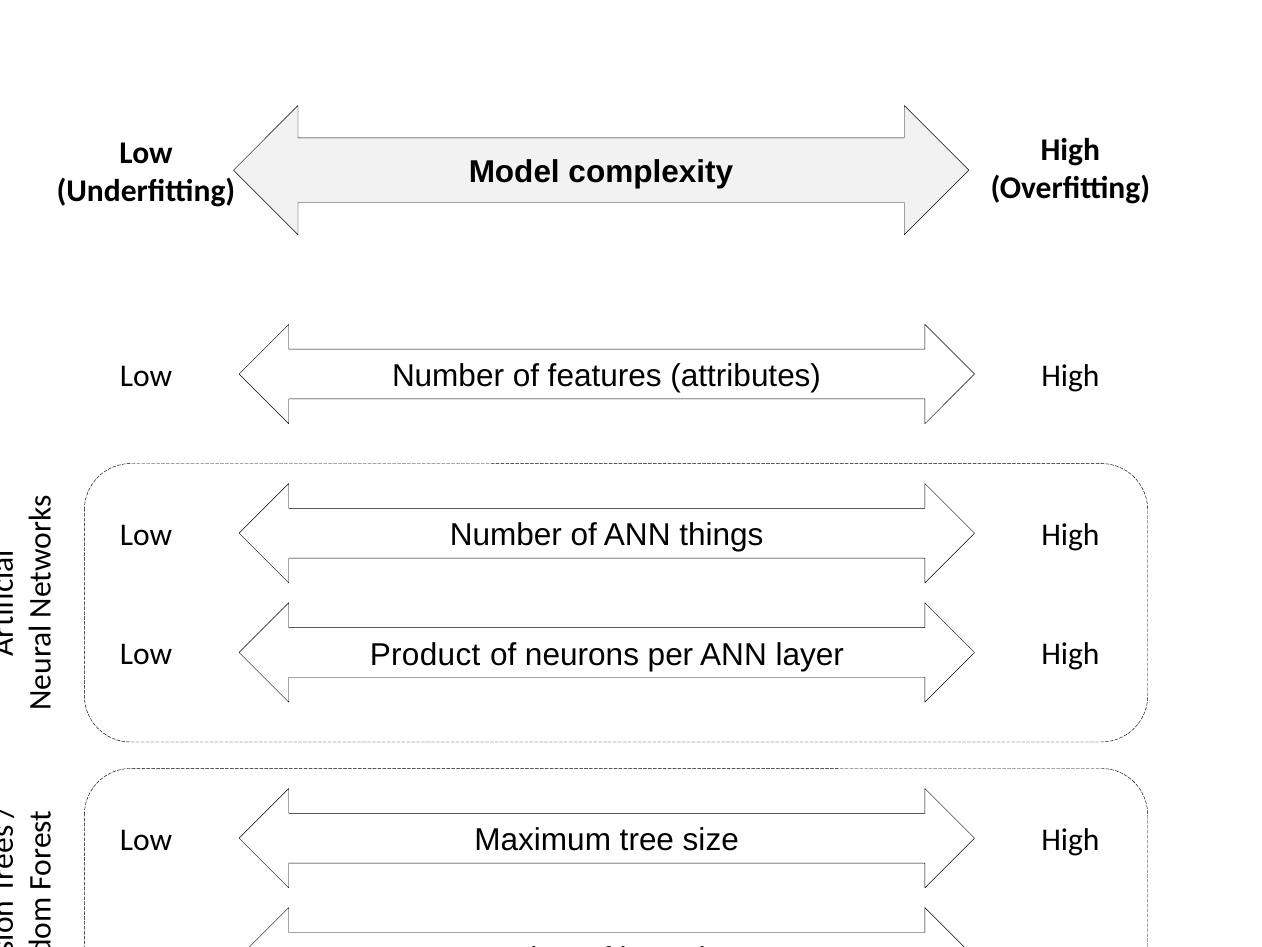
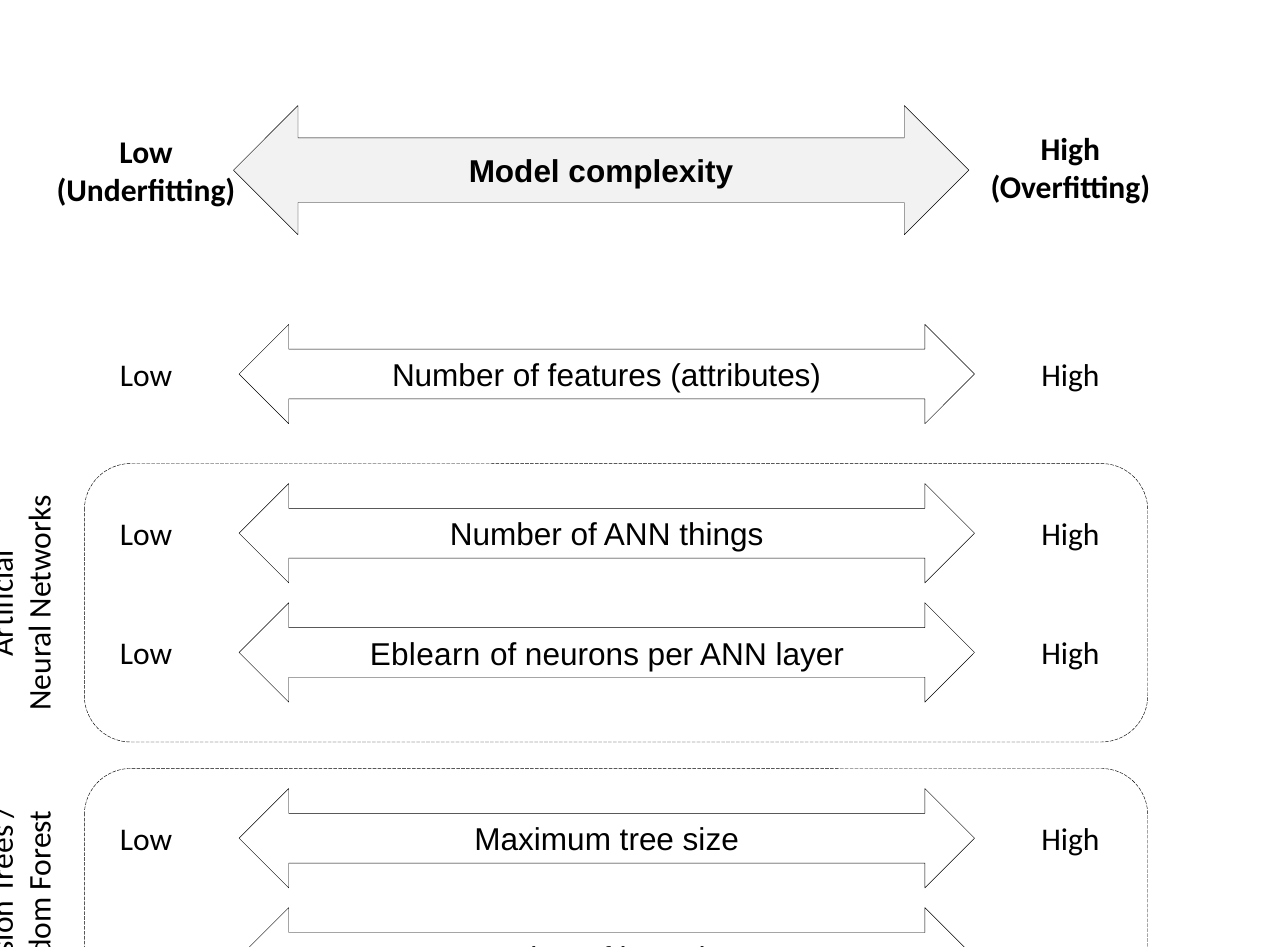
Product: Product -> Eblearn
